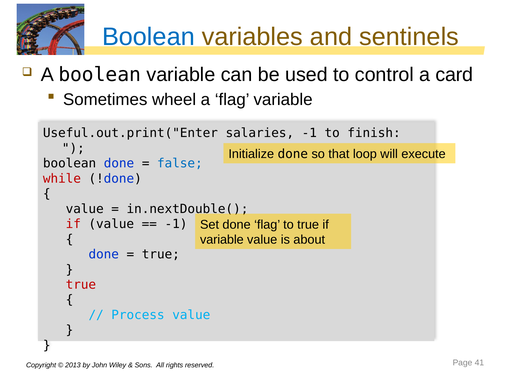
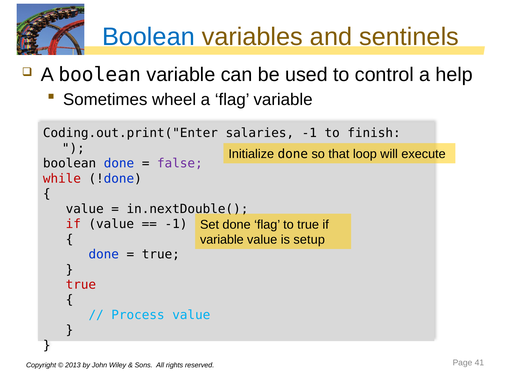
card: card -> help
Useful.out.print("Enter: Useful.out.print("Enter -> Coding.out.print("Enter
false colour: blue -> purple
about: about -> setup
